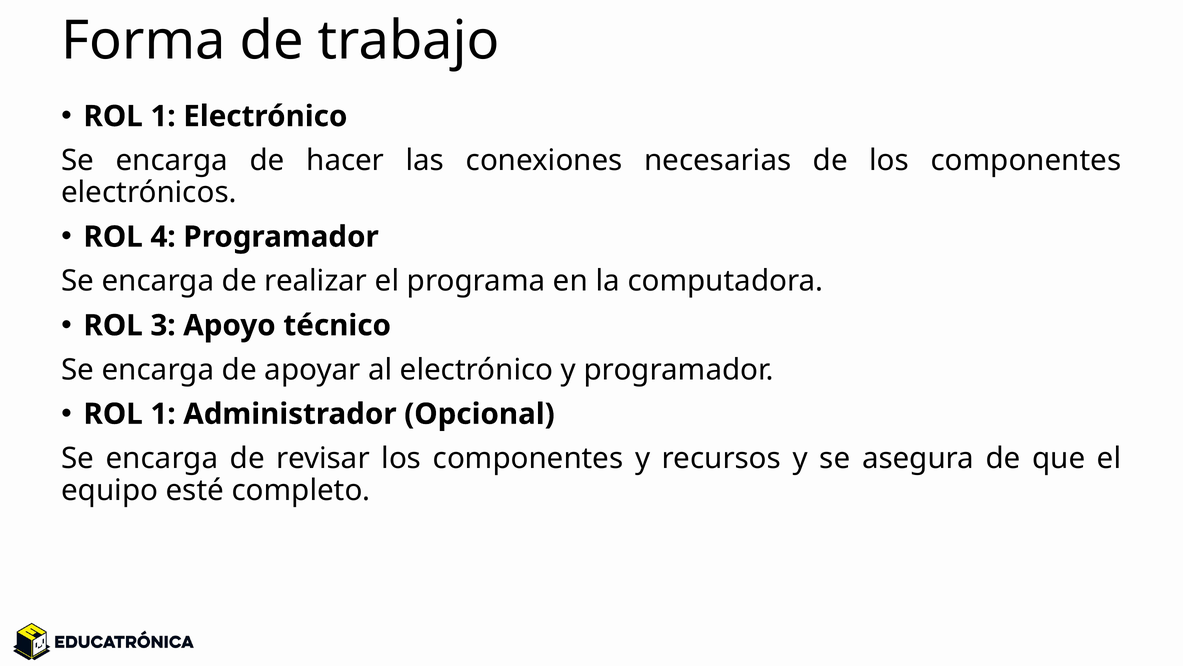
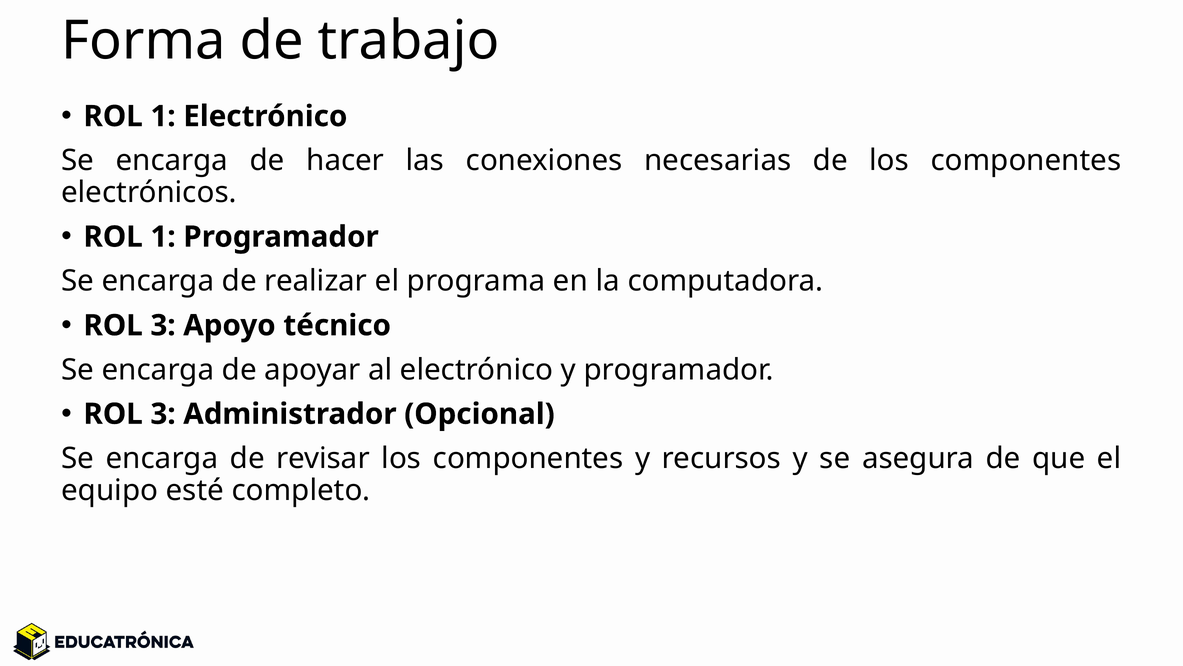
4 at (163, 237): 4 -> 1
1 at (163, 414): 1 -> 3
